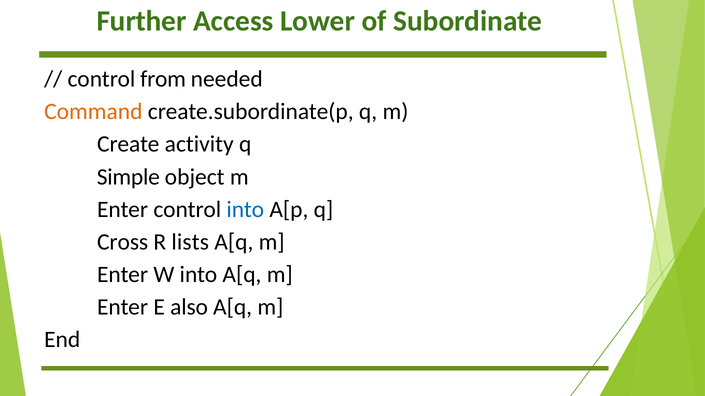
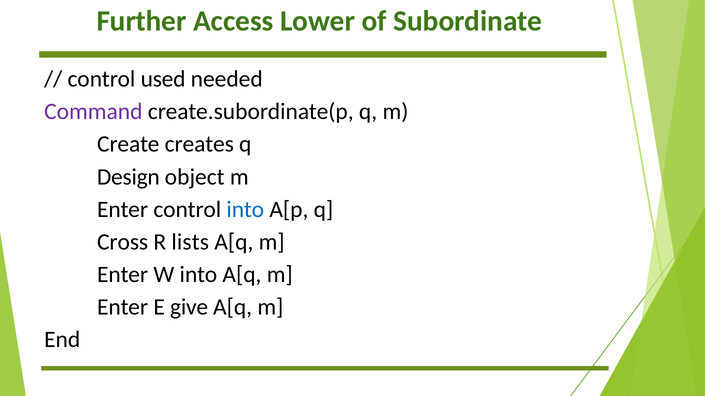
from: from -> used
Command colour: orange -> purple
activity: activity -> creates
Simple: Simple -> Design
also: also -> give
